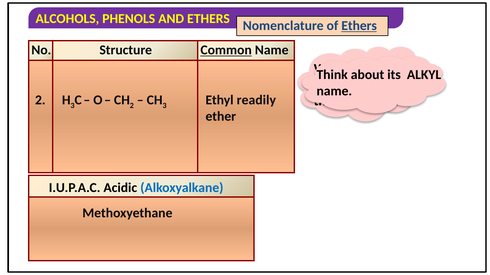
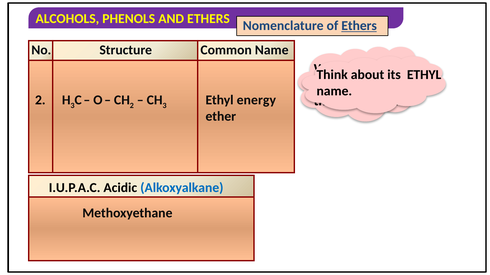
Common at (226, 50) underline: present -> none
its ALKYL: ALKYL -> ETHYL
readily: readily -> energy
